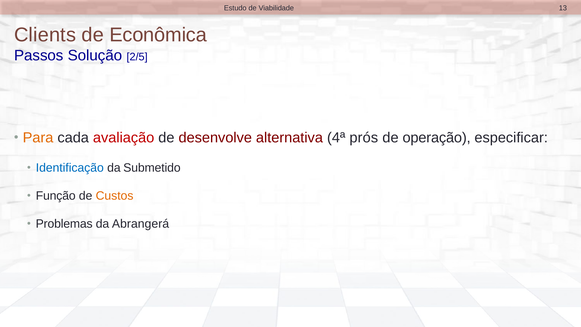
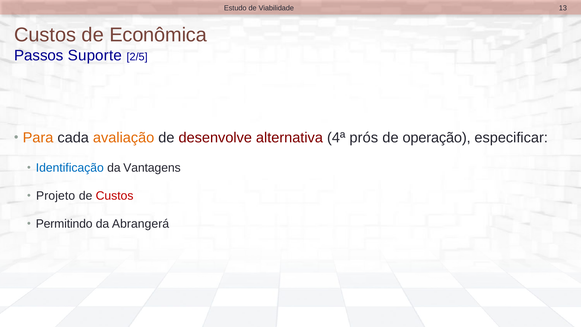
Clients at (45, 35): Clients -> Custos
Solução: Solução -> Suporte
avaliação colour: red -> orange
Submetido: Submetido -> Vantagens
Função: Função -> Projeto
Custos at (115, 196) colour: orange -> red
Problemas: Problemas -> Permitindo
